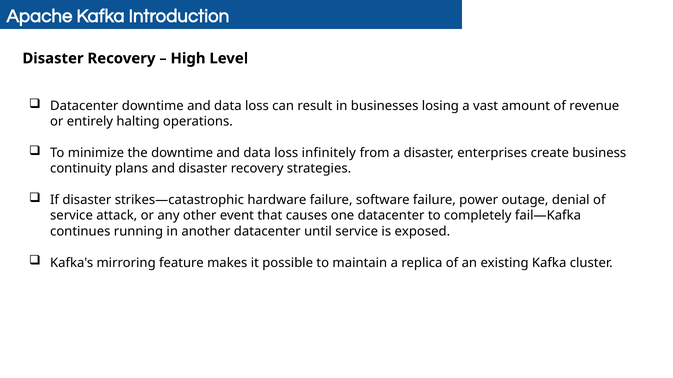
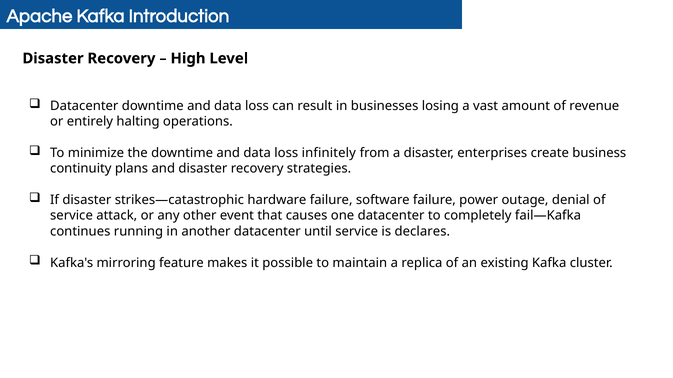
exposed: exposed -> declares
